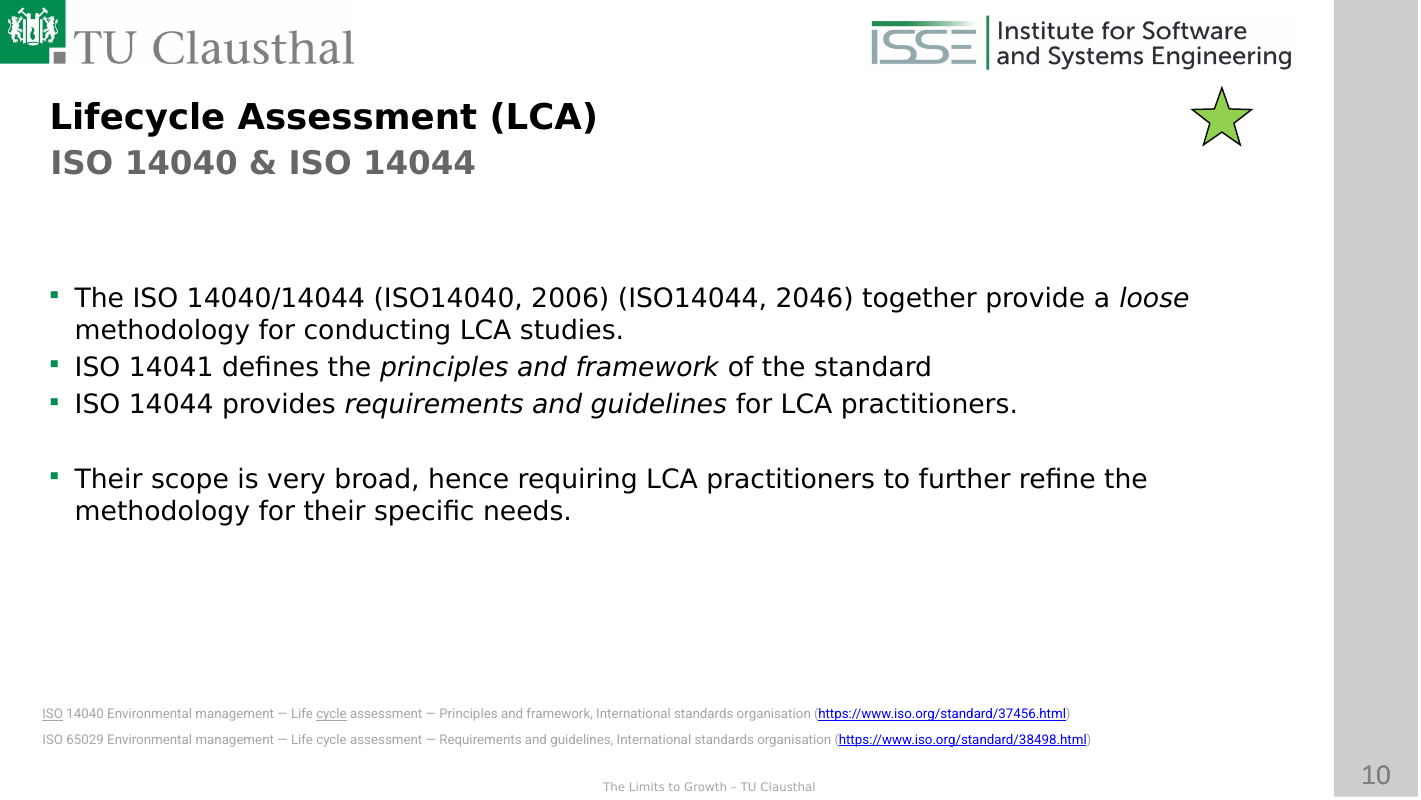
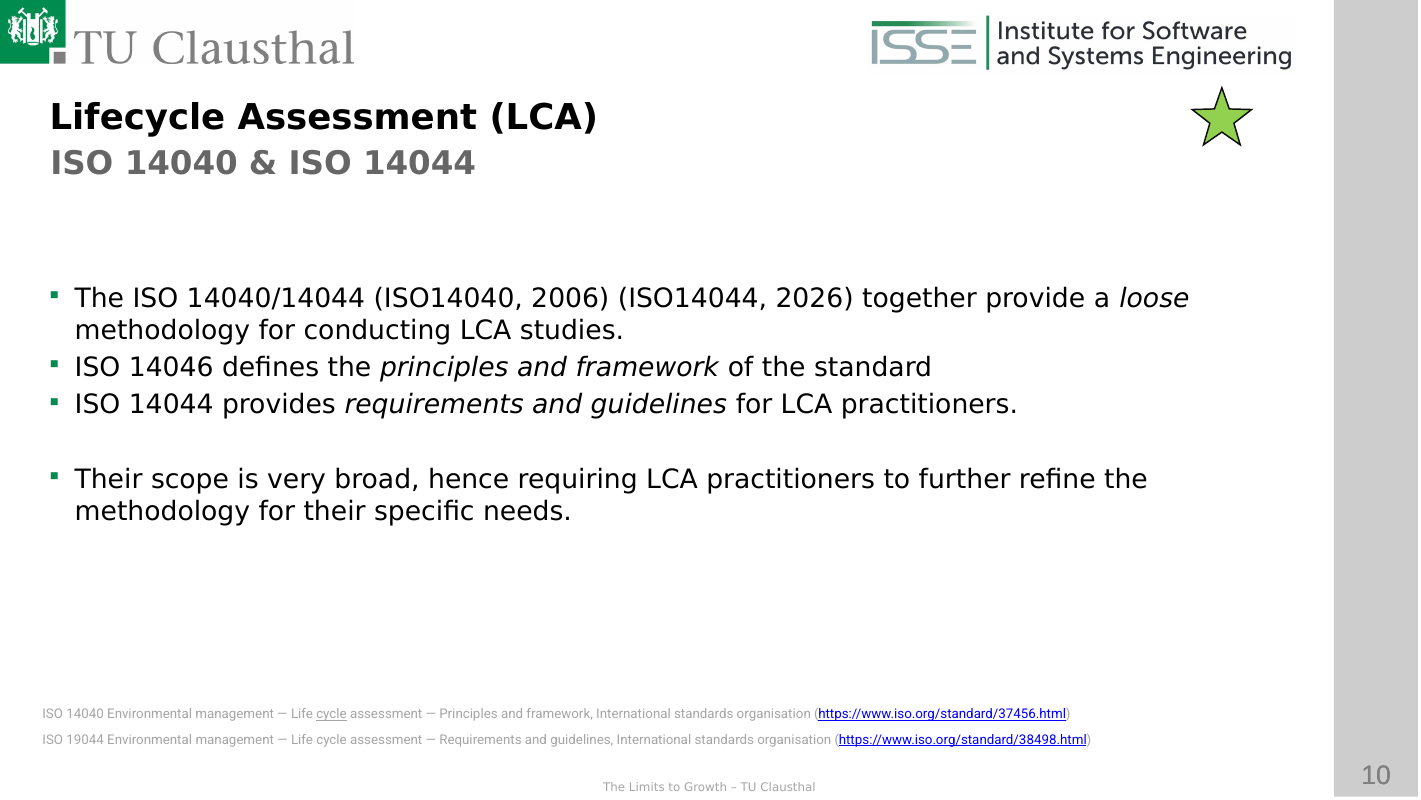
2046: 2046 -> 2026
14041: 14041 -> 14046
ISO at (53, 714) underline: present -> none
65029: 65029 -> 19044
